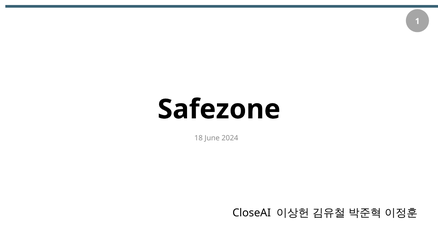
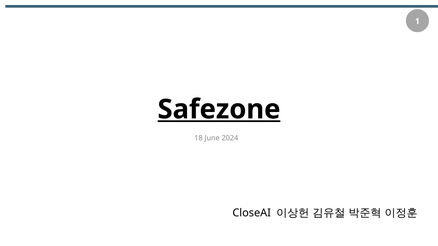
Safezone underline: none -> present
